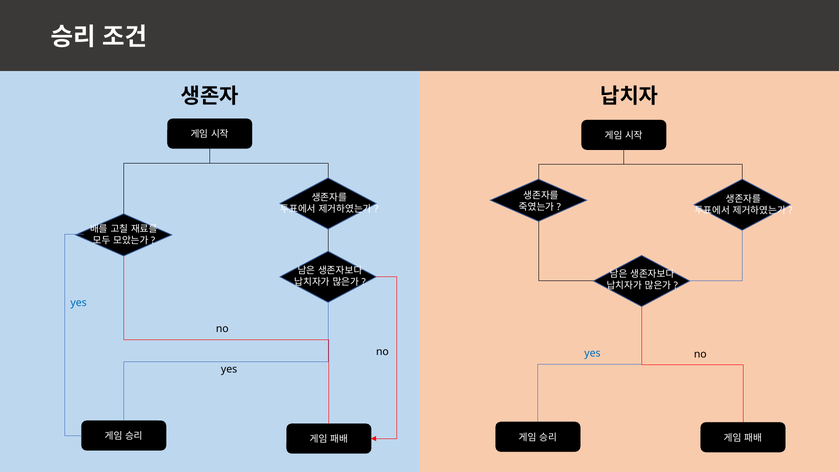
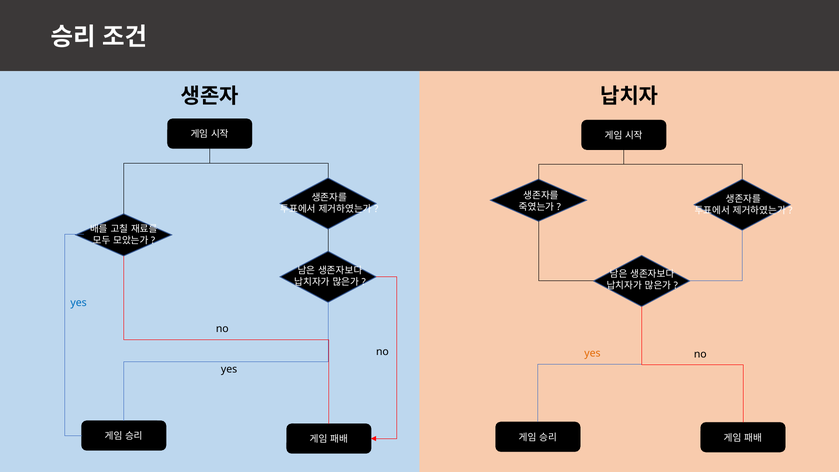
yes at (592, 353) colour: blue -> orange
